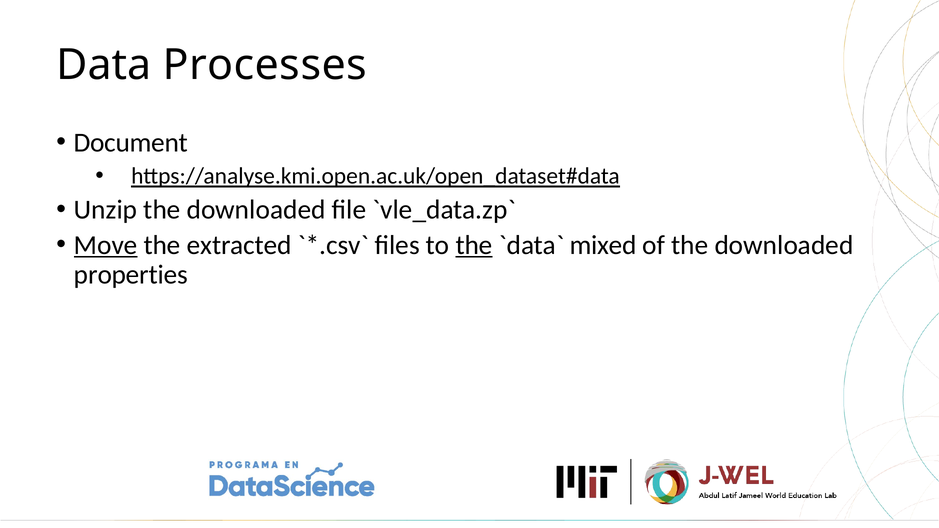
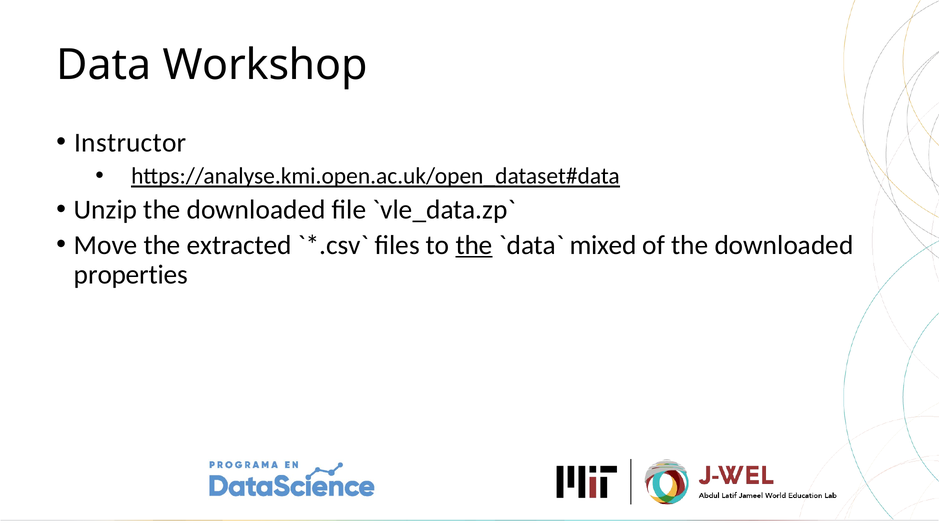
Processes: Processes -> Workshop
Document: Document -> Instructor
Move underline: present -> none
